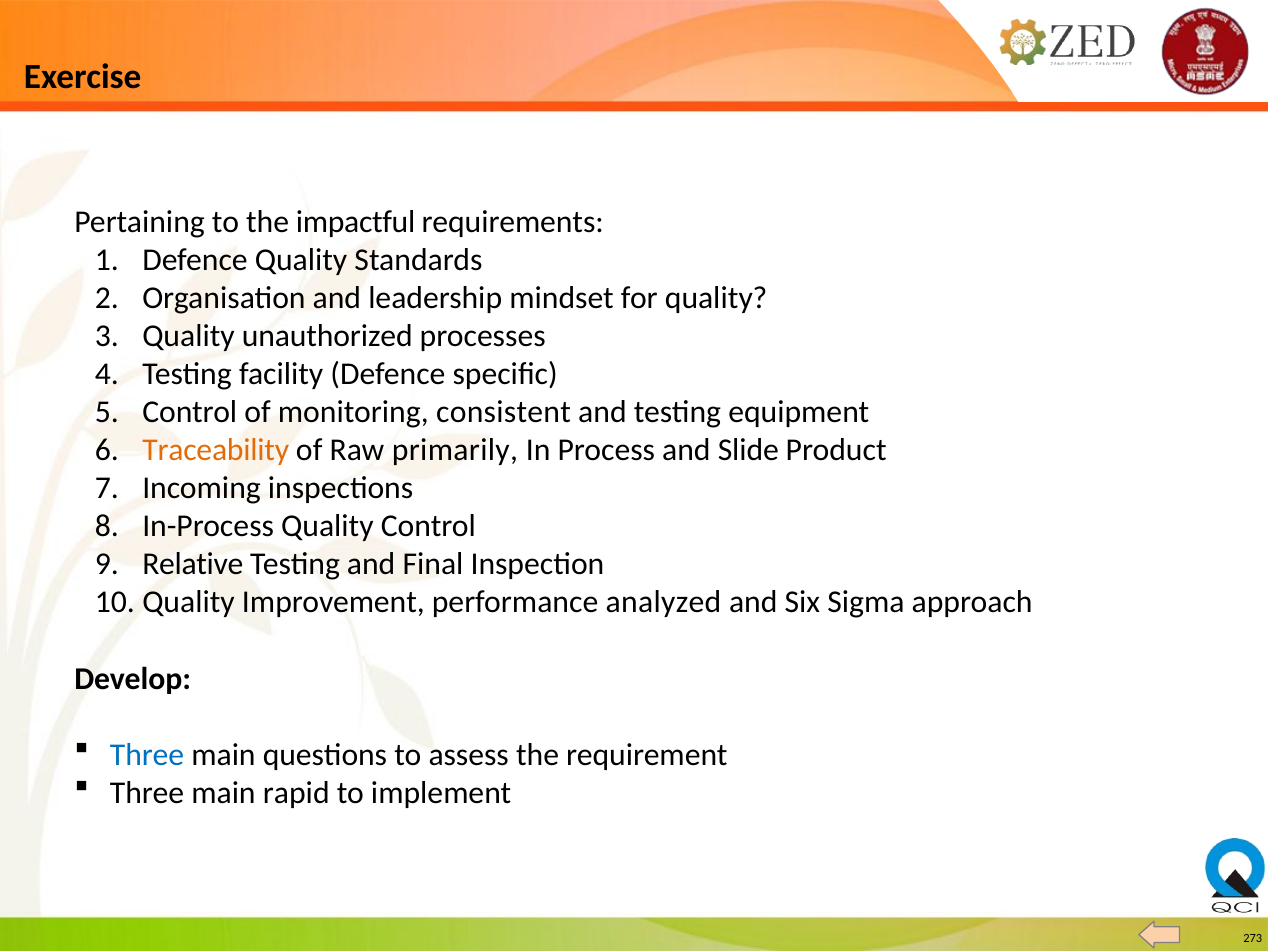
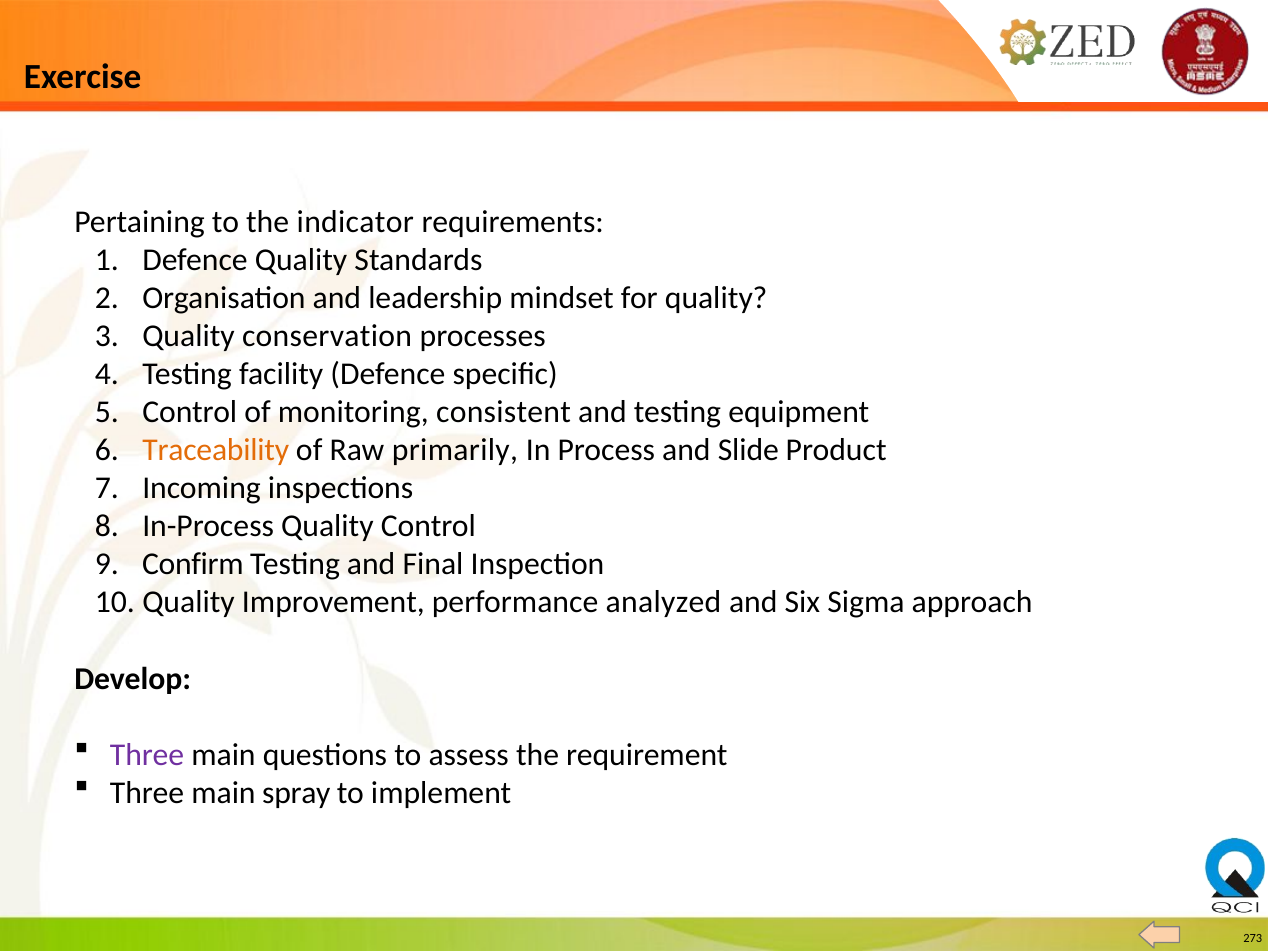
impactful: impactful -> indicator
unauthorized: unauthorized -> conservation
Relative: Relative -> Confirm
Three at (147, 755) colour: blue -> purple
rapid: rapid -> spray
